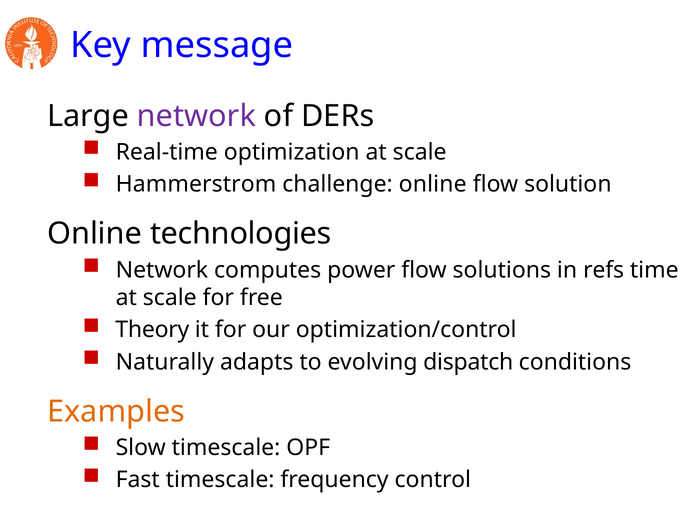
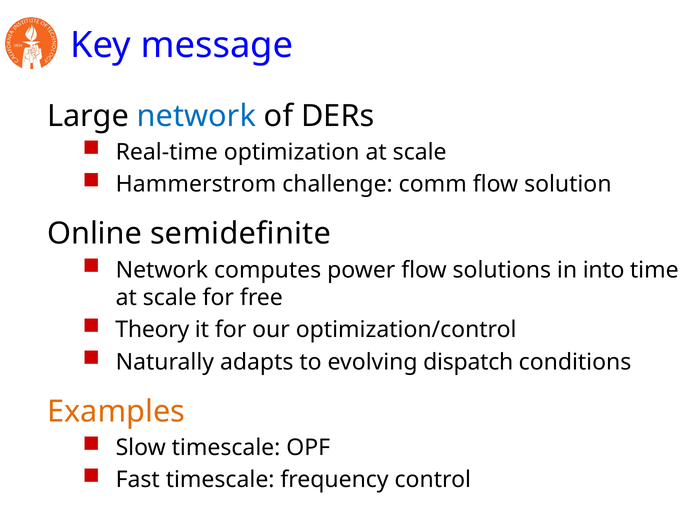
network at (196, 116) colour: purple -> blue
challenge online: online -> comm
technologies: technologies -> semidefinite
refs: refs -> into
